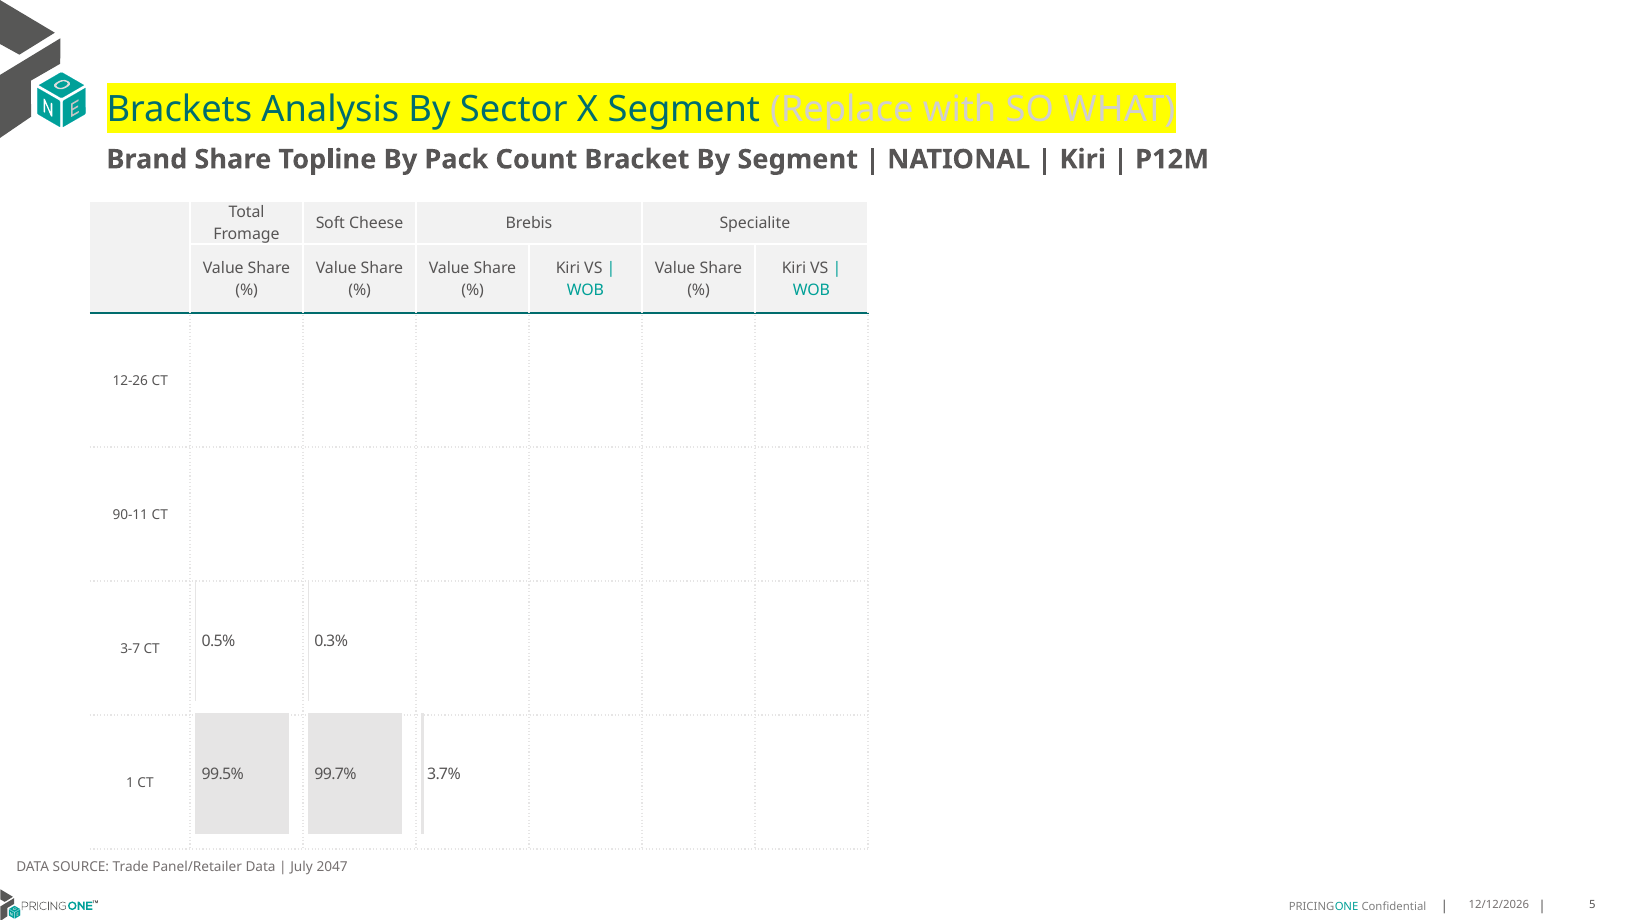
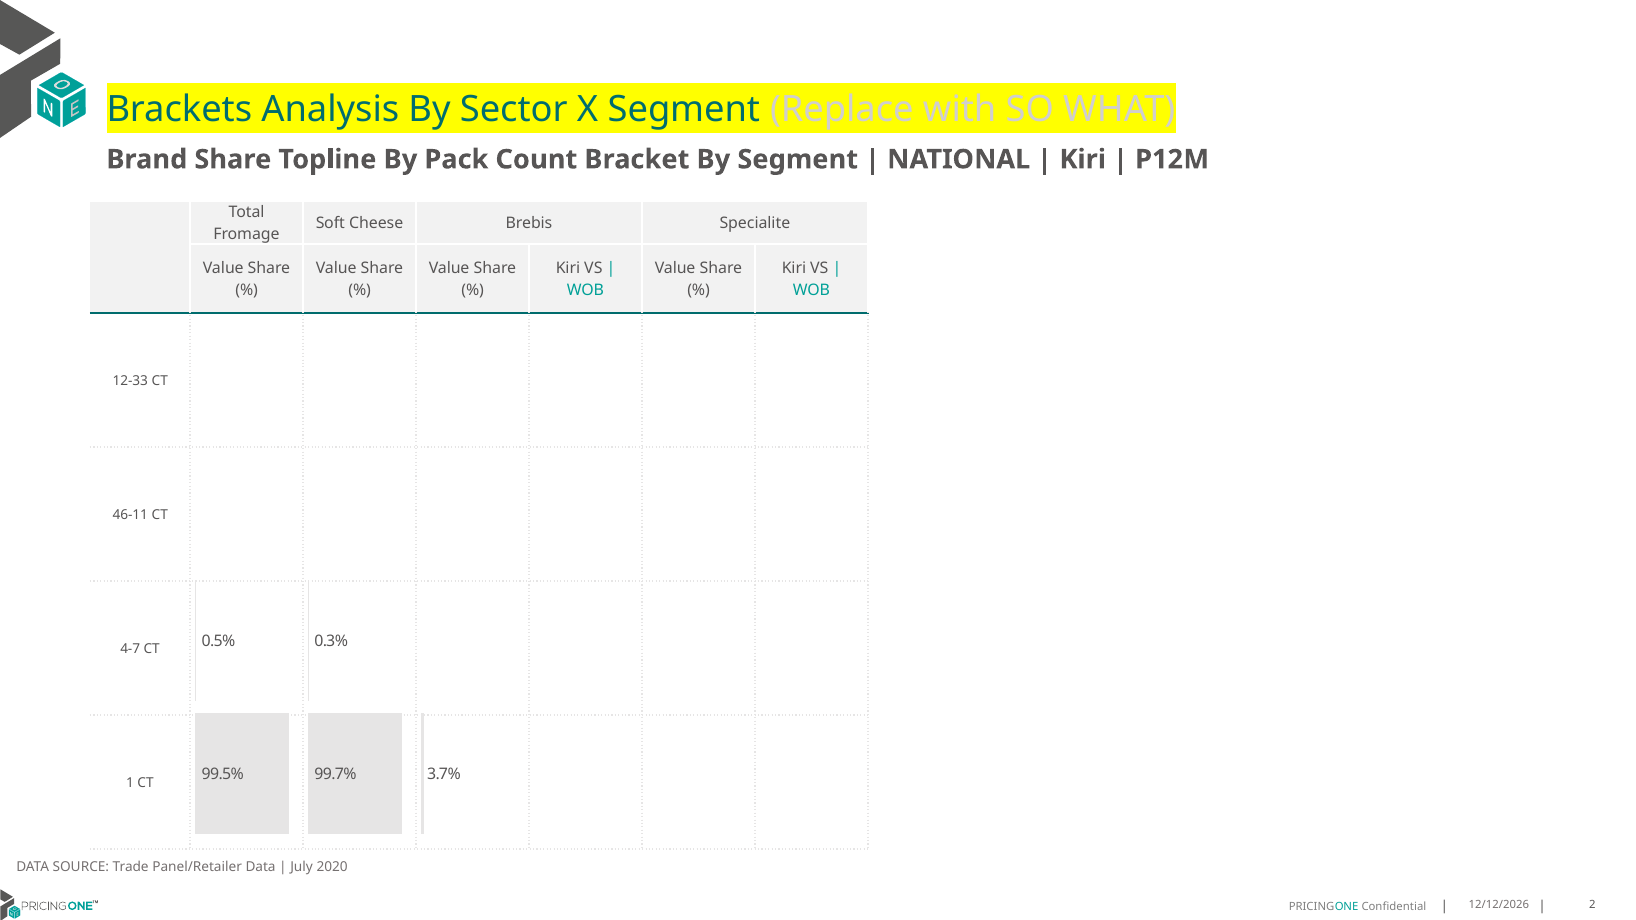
12-26: 12-26 -> 12-33
90-11: 90-11 -> 46-11
3-7: 3-7 -> 4-7
2047: 2047 -> 2020
5: 5 -> 2
